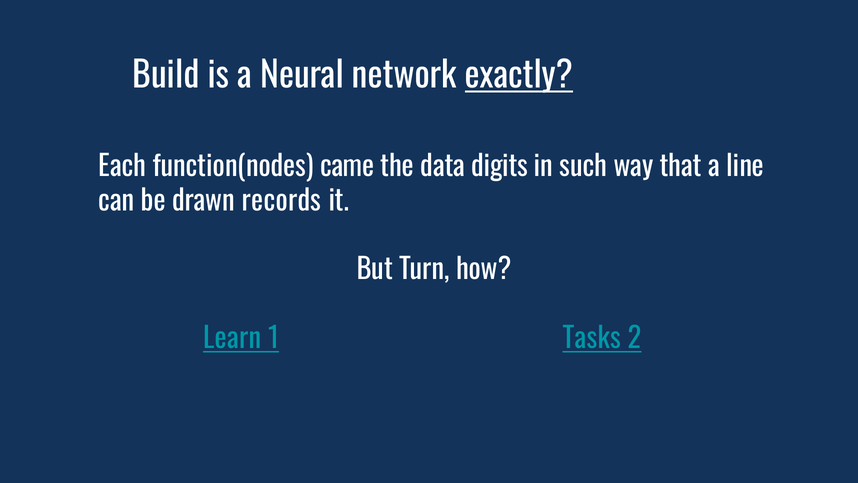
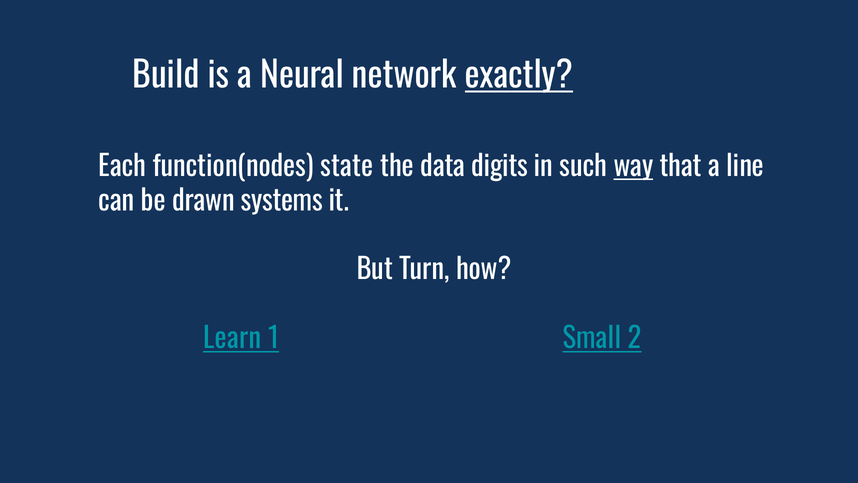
came: came -> state
way underline: none -> present
records: records -> systems
Tasks: Tasks -> Small
